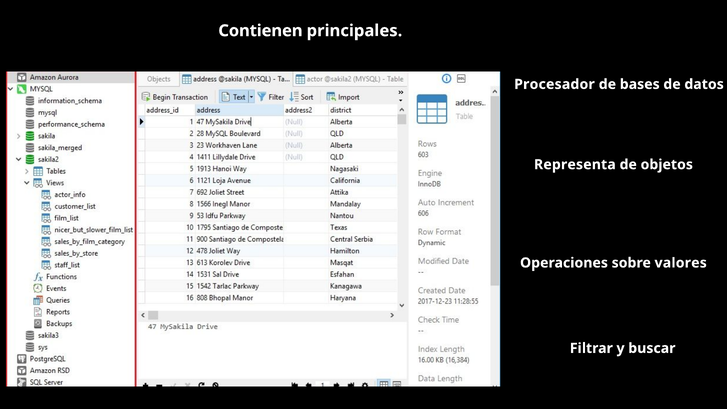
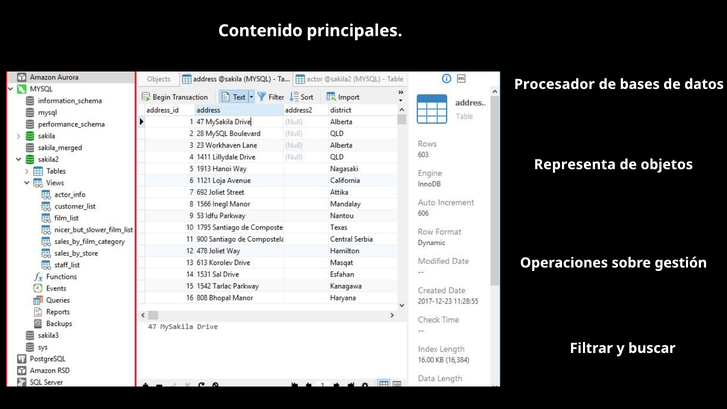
Contienen: Contienen -> Contenido
valores: valores -> gestión
